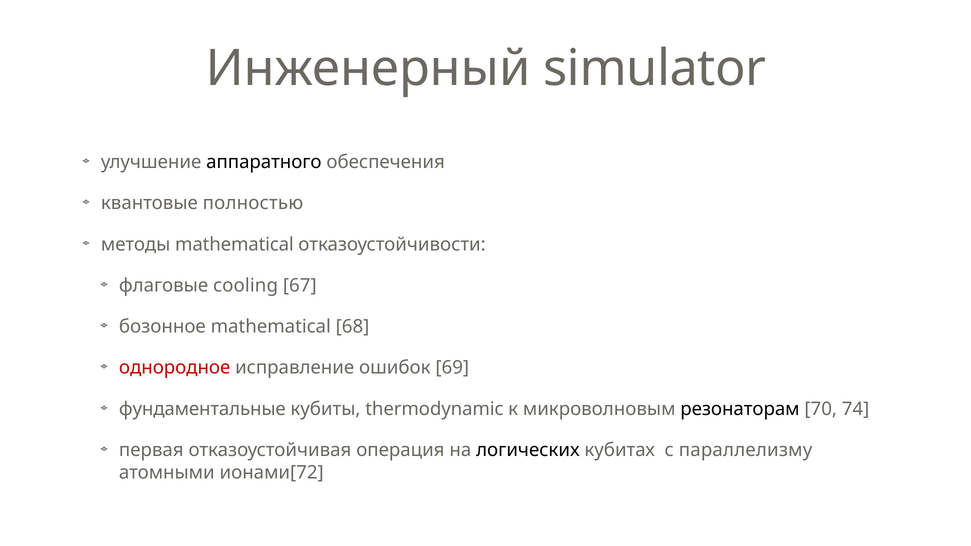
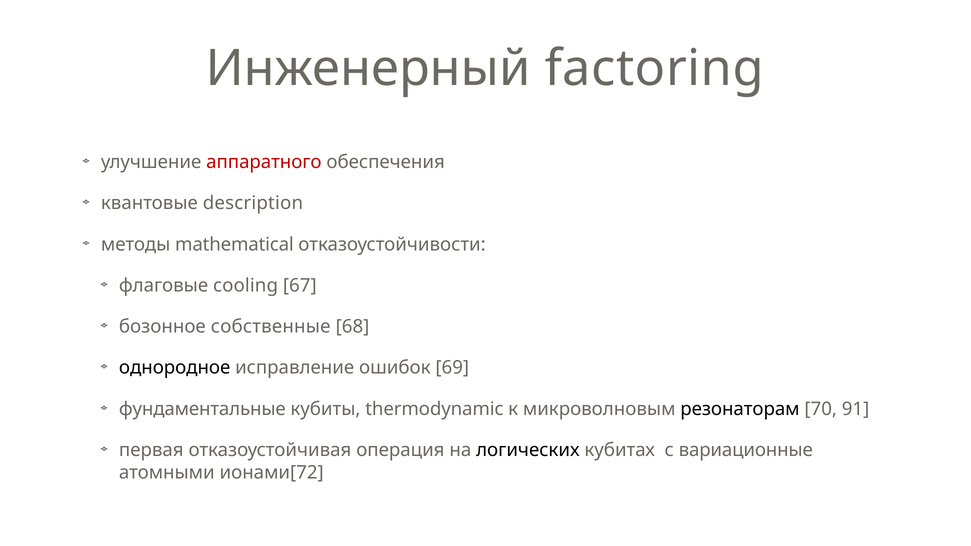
simulator: simulator -> factoring
аппаратного colour: black -> red
полностью: полностью -> description
бозонное mathematical: mathematical -> собственные
однородное colour: red -> black
74: 74 -> 91
параллелизму: параллелизму -> вариационные
